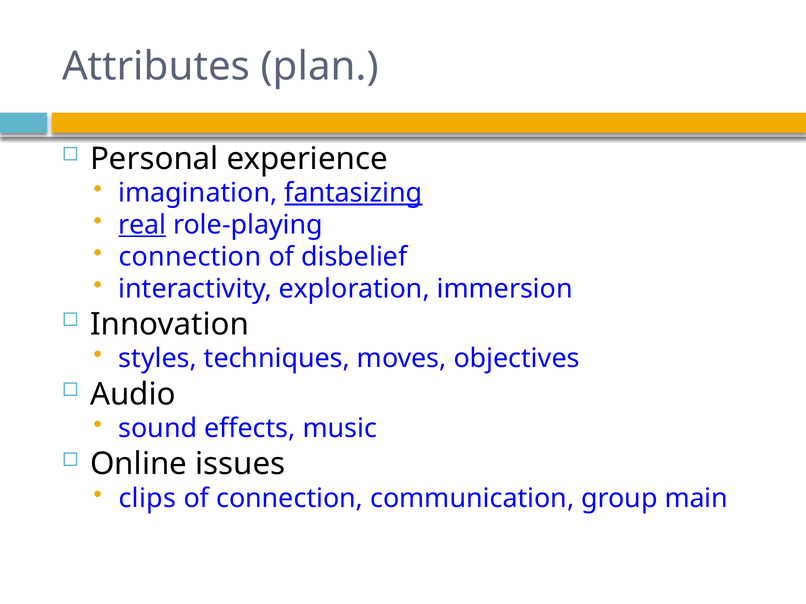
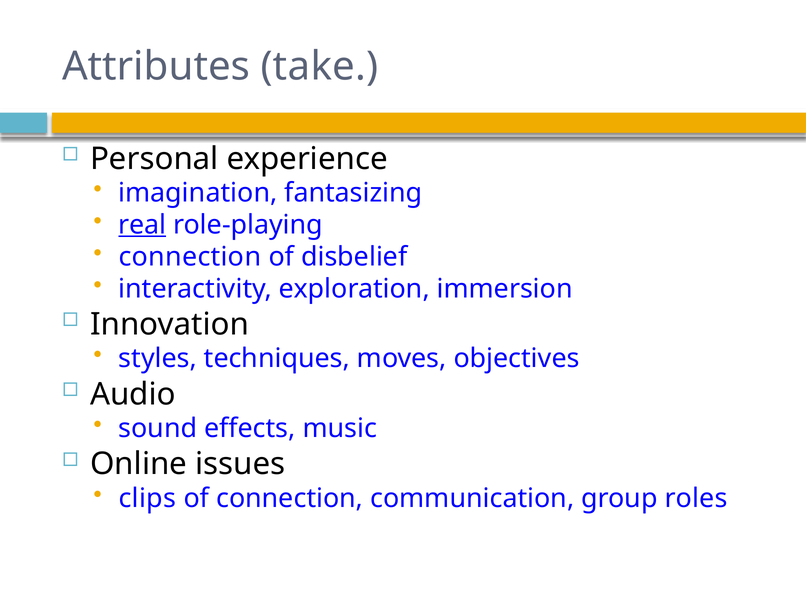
plan: plan -> take
fantasizing underline: present -> none
main: main -> roles
